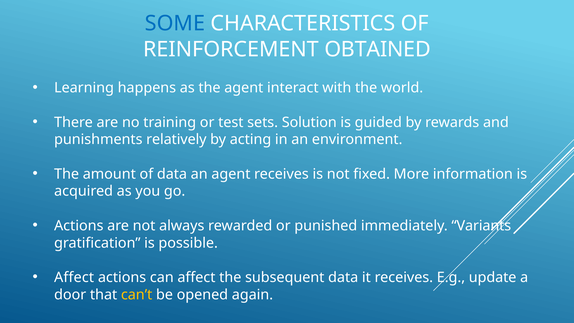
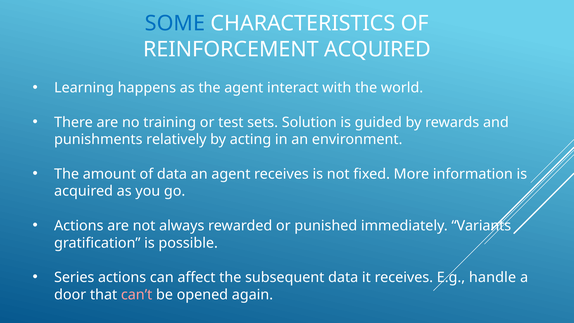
REINFORCEMENT OBTAINED: OBTAINED -> ACQUIRED
Affect at (74, 277): Affect -> Series
update: update -> handle
can’t colour: yellow -> pink
